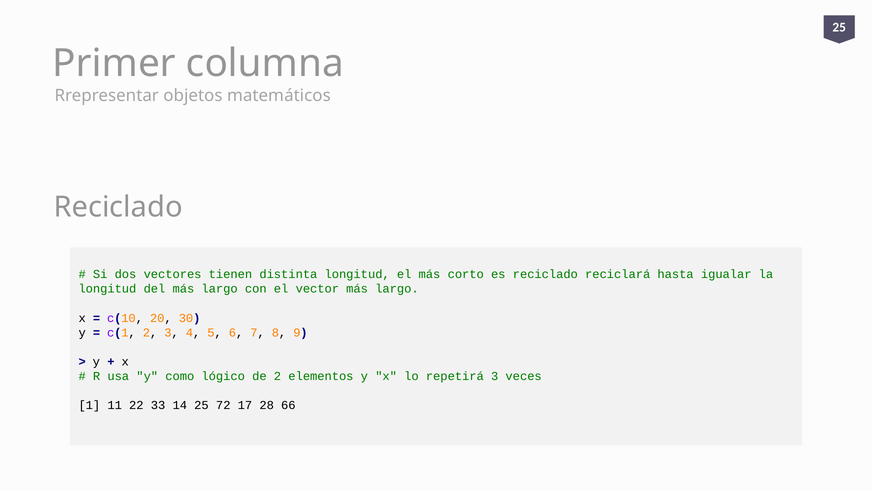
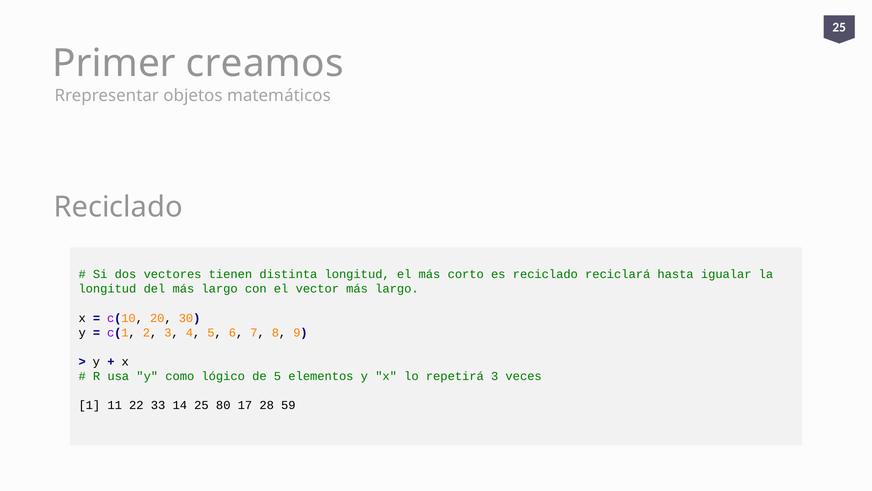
columna: columna -> creamos
de 2: 2 -> 5
72: 72 -> 80
66: 66 -> 59
